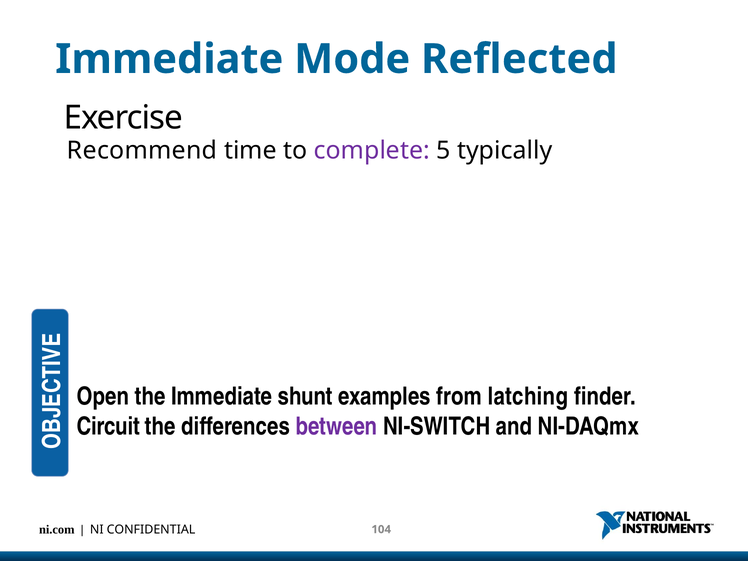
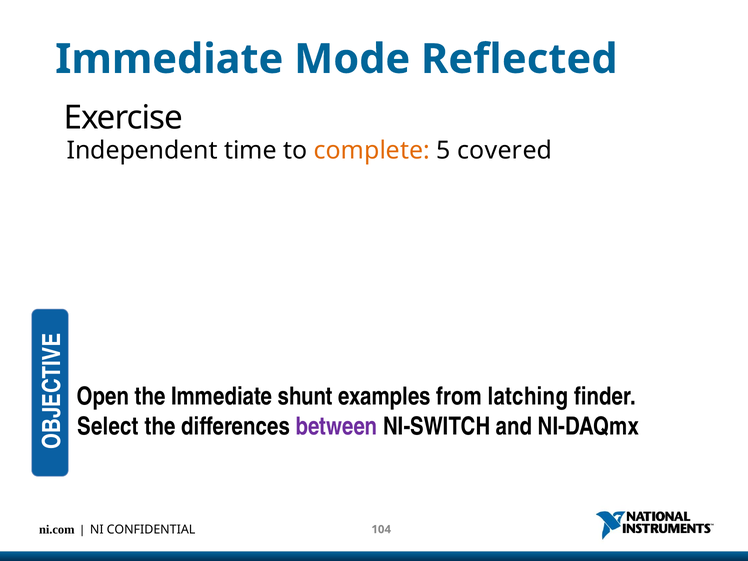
Recommend: Recommend -> Independent
complete colour: purple -> orange
typically: typically -> covered
Circuit: Circuit -> Select
